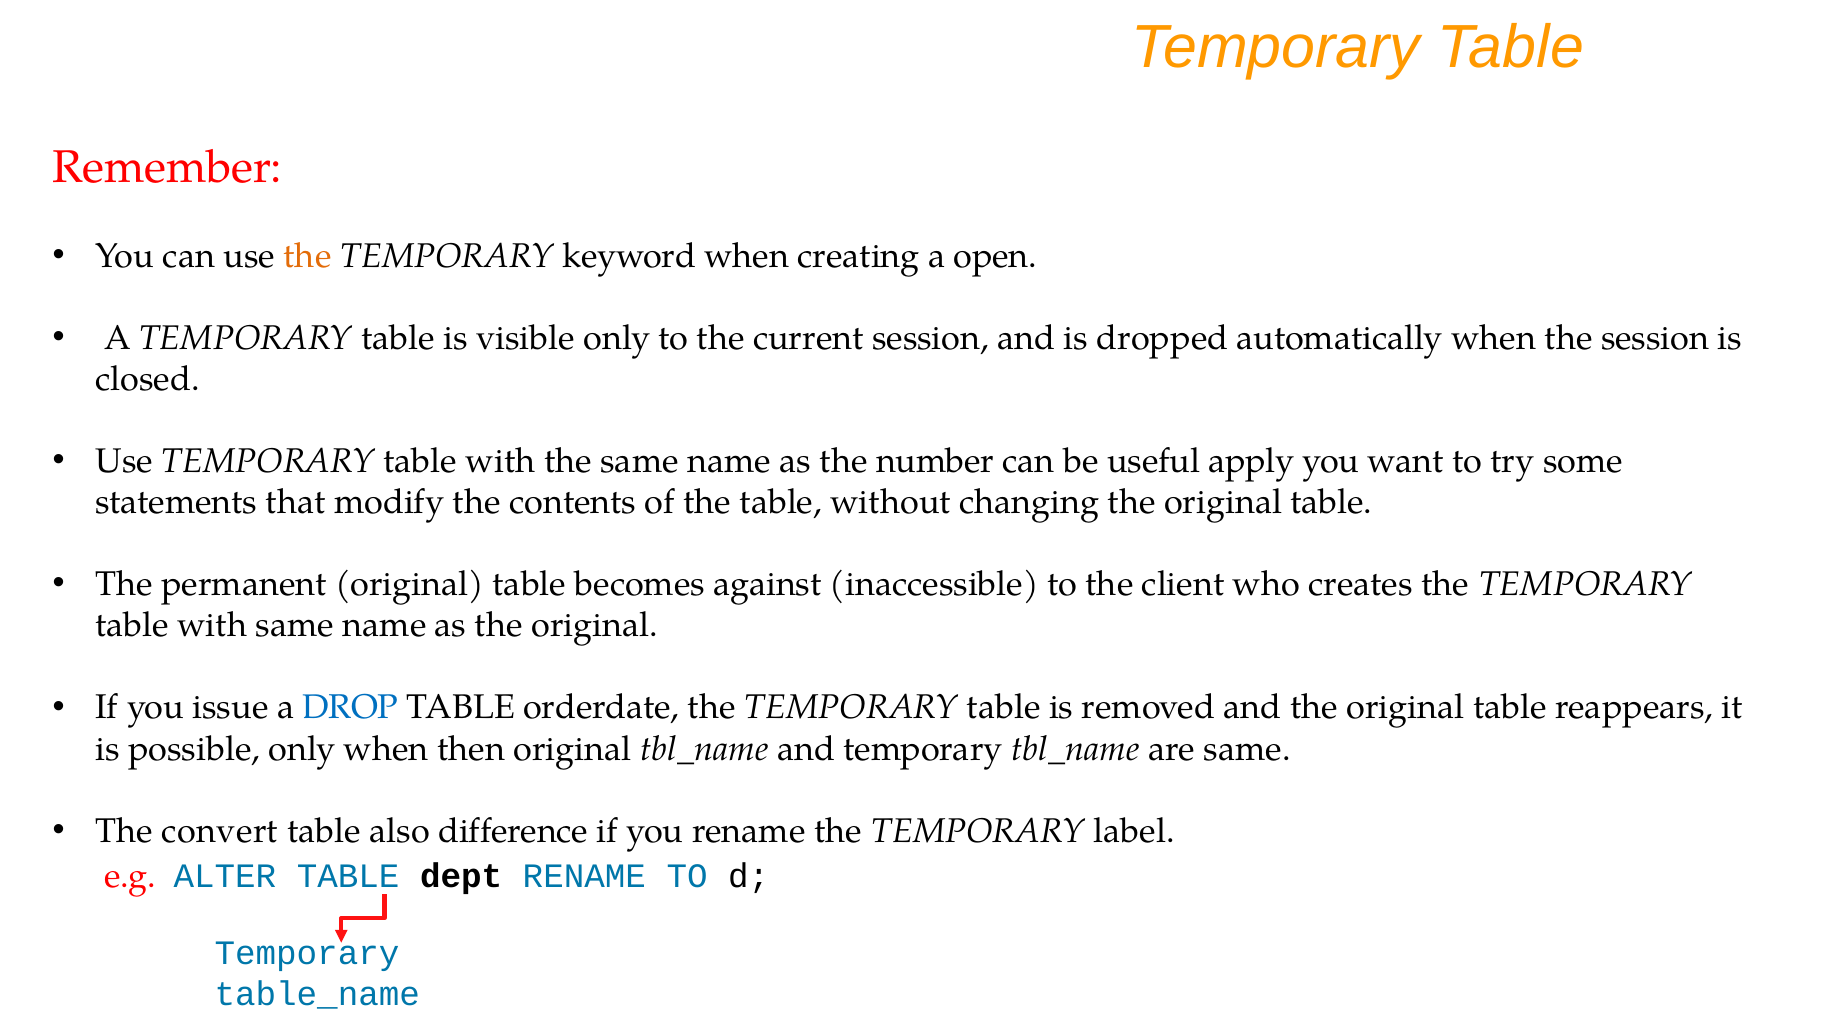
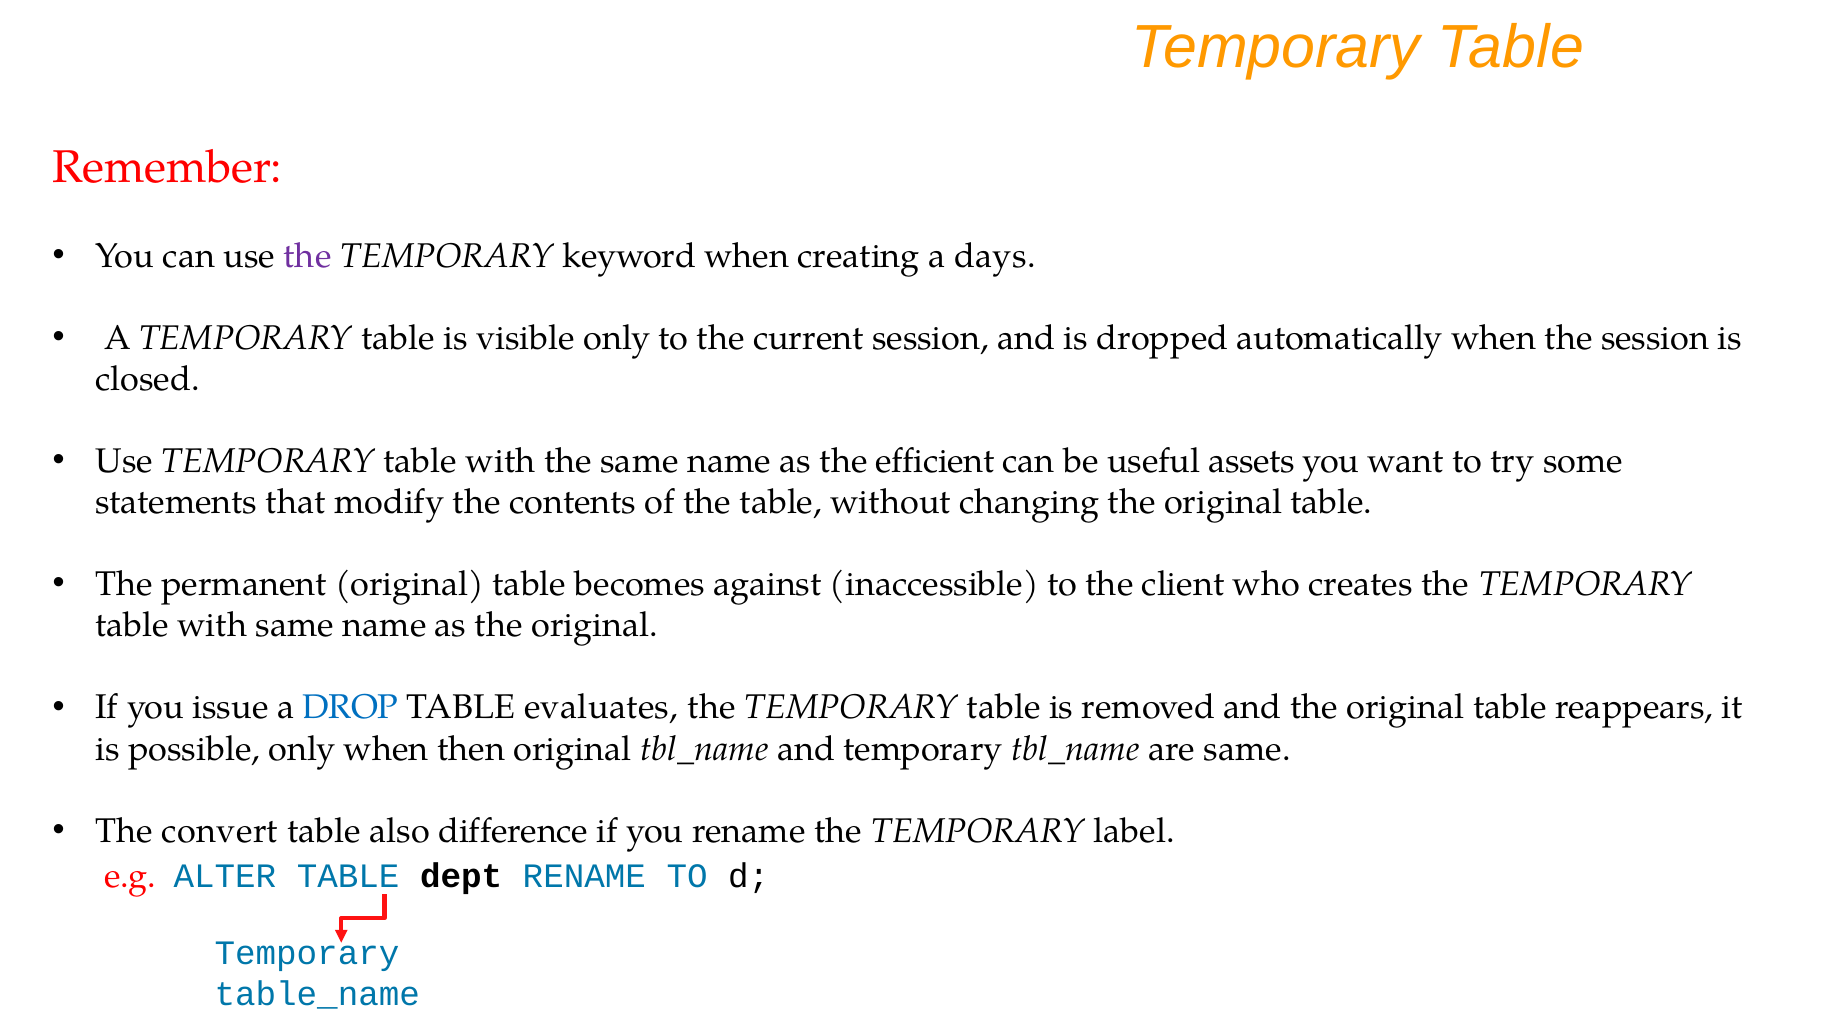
the at (308, 256) colour: orange -> purple
open: open -> days
number: number -> efficient
apply: apply -> assets
orderdate: orderdate -> evaluates
